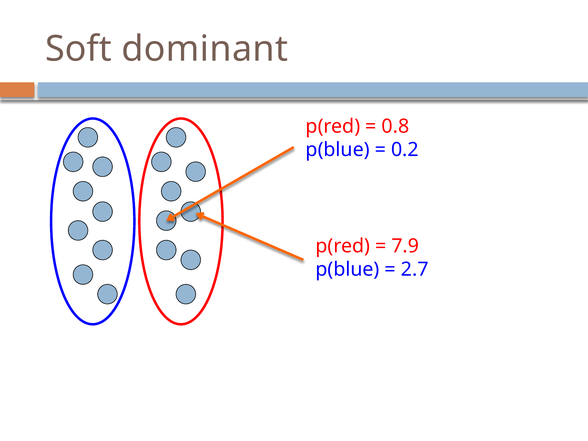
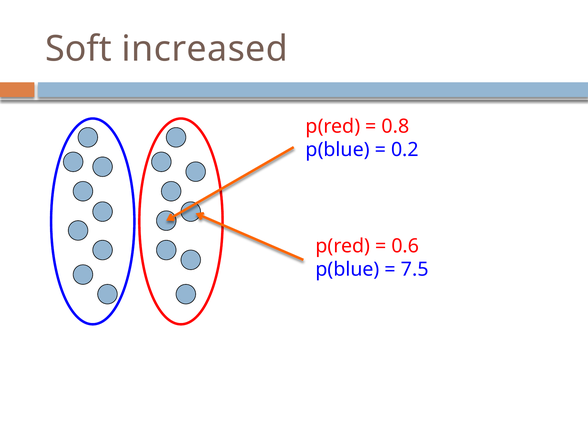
dominant: dominant -> increased
7.9: 7.9 -> 0.6
2.7: 2.7 -> 7.5
